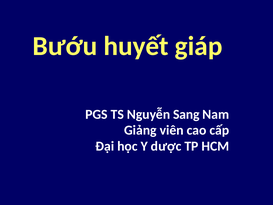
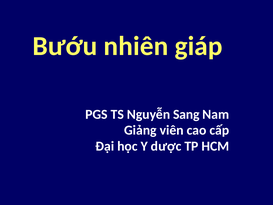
huyết: huyết -> nhiên
